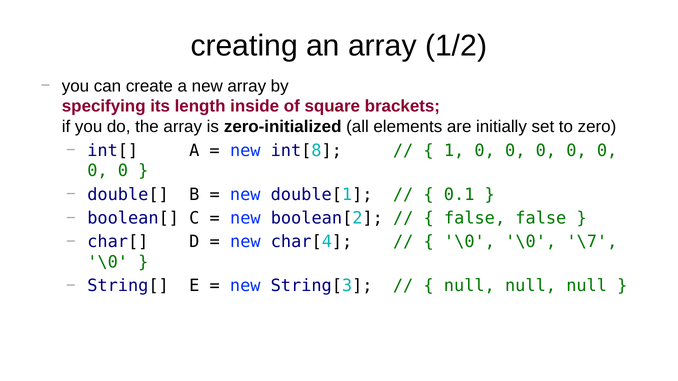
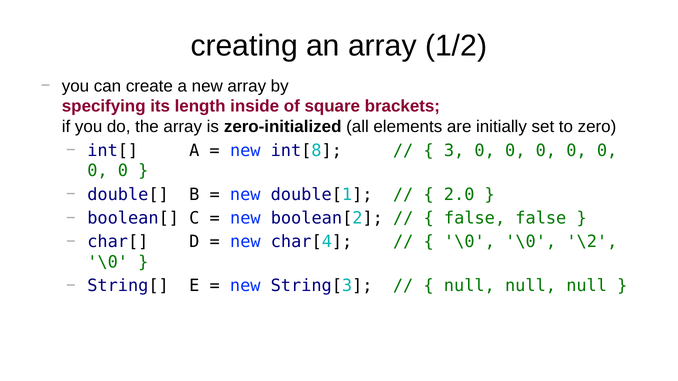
1: 1 -> 3
0.1: 0.1 -> 2.0
\7: \7 -> \2
